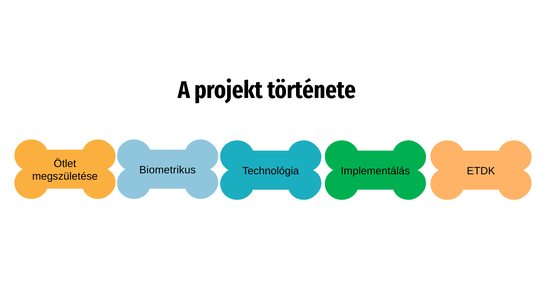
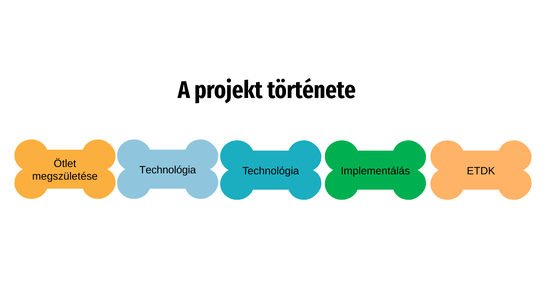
Biometrikus at (168, 170): Biometrikus -> Technológia
